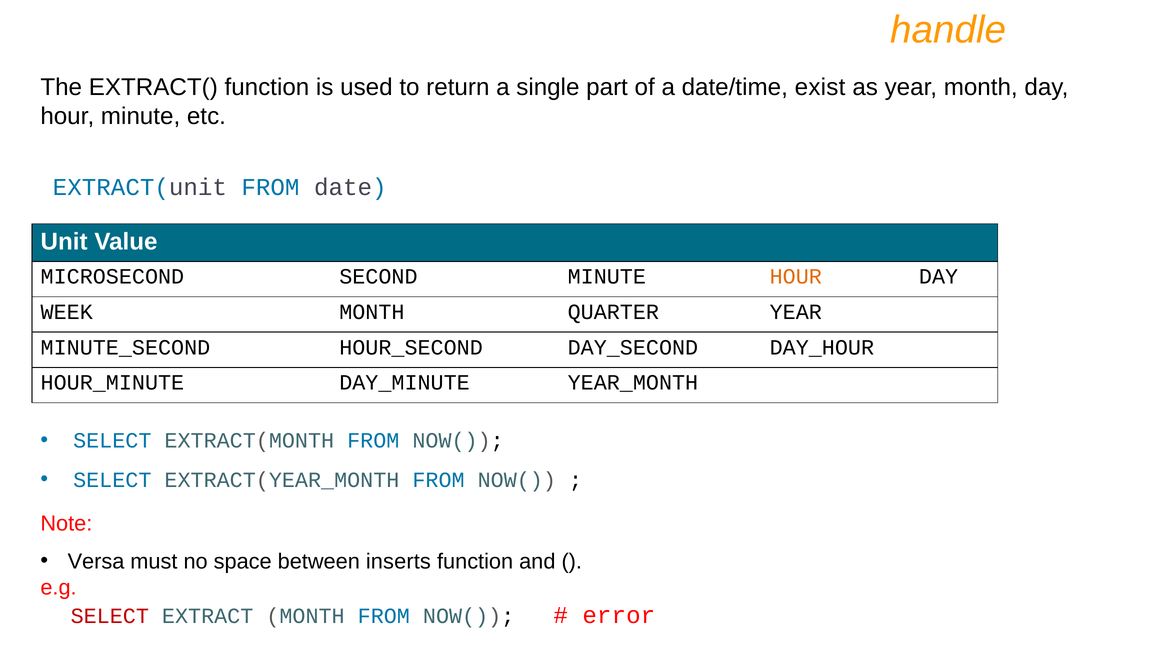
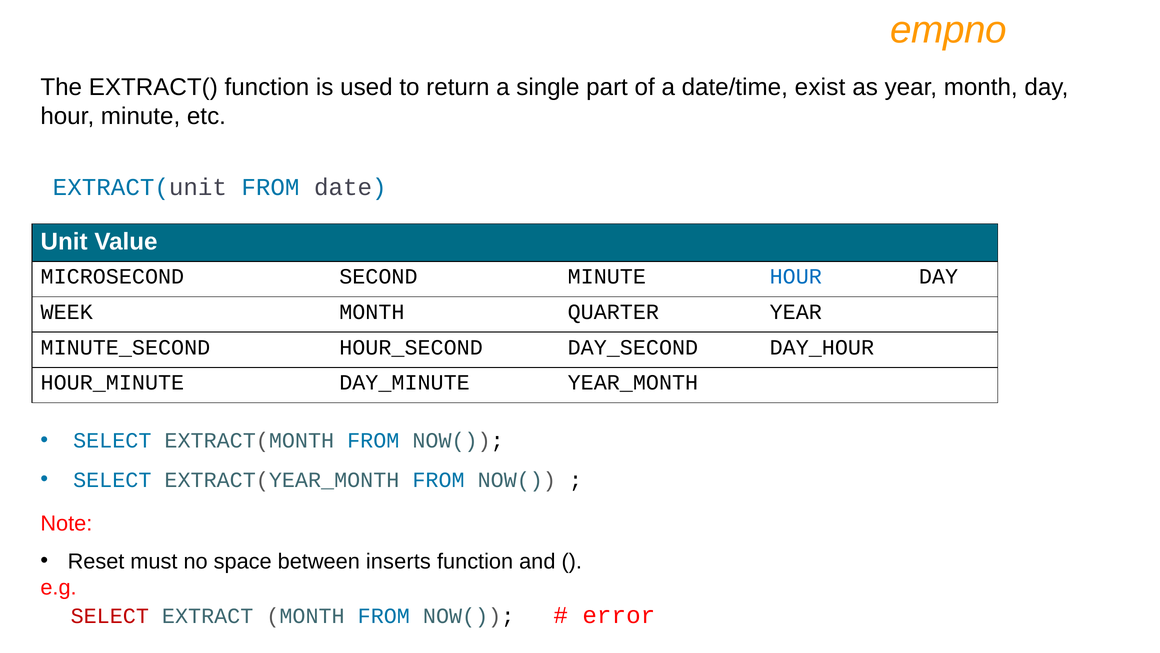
handle: handle -> empno
HOUR at (796, 277) colour: orange -> blue
Versa: Versa -> Reset
